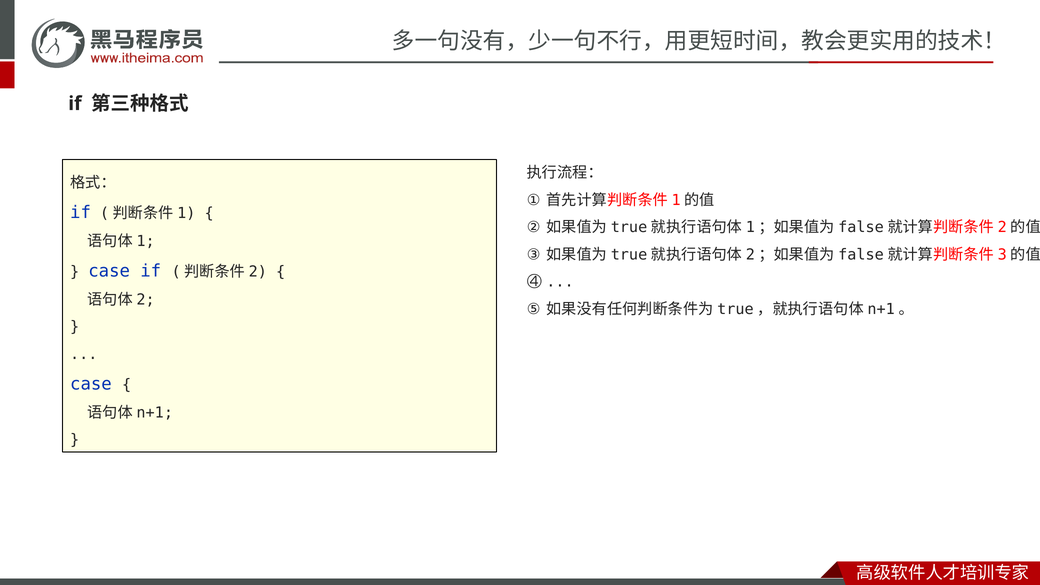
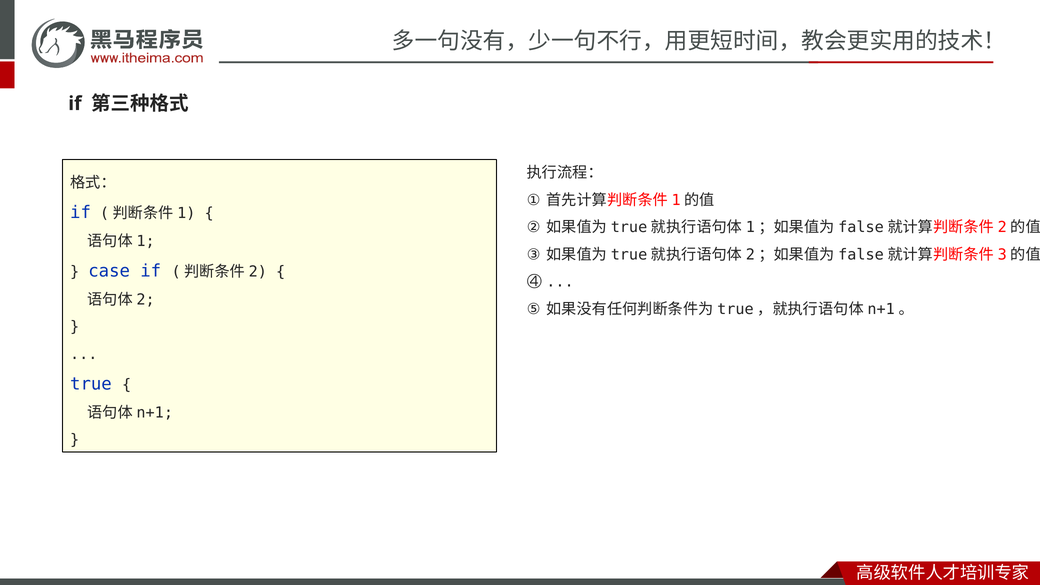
case at (91, 384): case -> true
